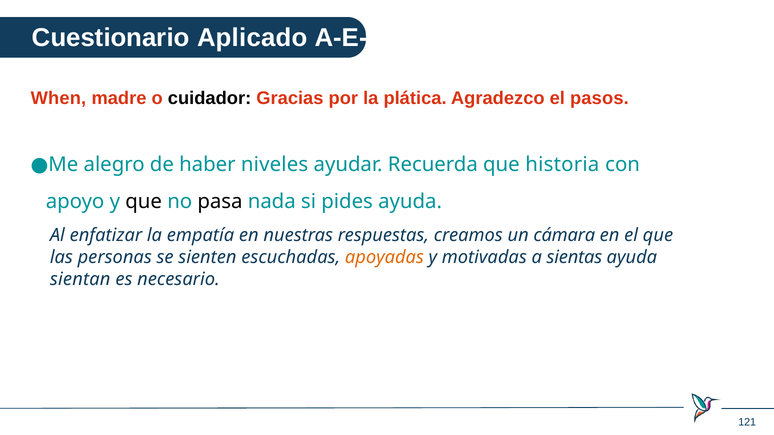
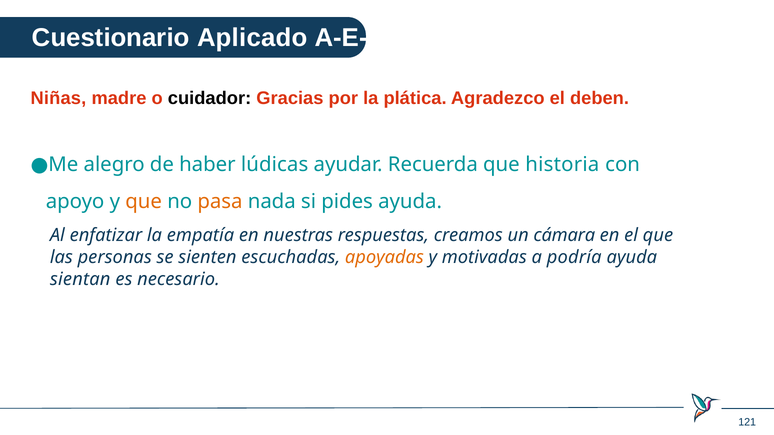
When: When -> Niñas
pasos: pasos -> deben
niveles: niveles -> lúdicas
que at (144, 202) colour: black -> orange
pasa colour: black -> orange
sientas: sientas -> podría
